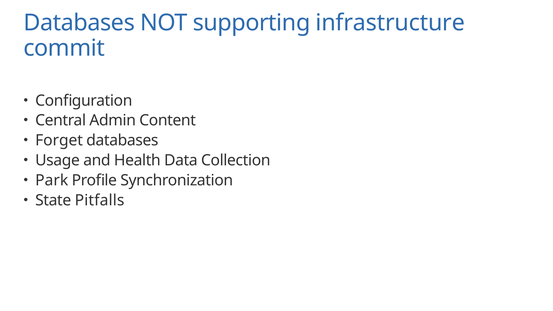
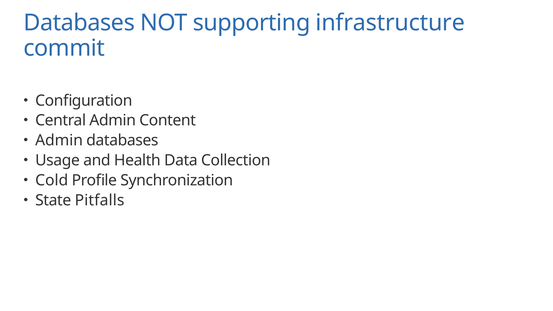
Forget at (59, 140): Forget -> Admin
Park: Park -> Cold
